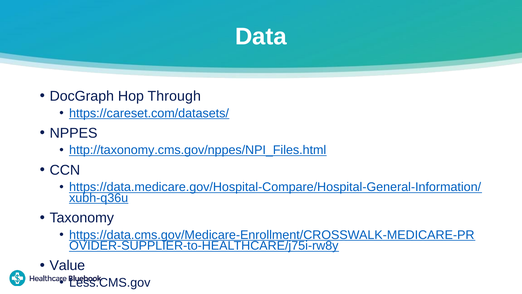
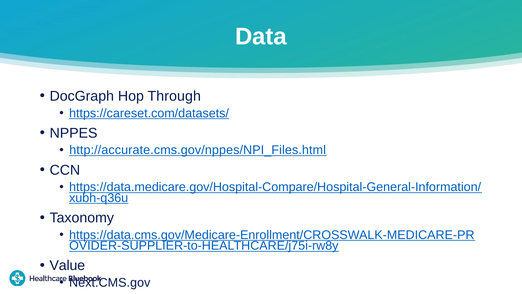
http://taxonomy.cms.gov/nppes/NPI_Files.html: http://taxonomy.cms.gov/nppes/NPI_Files.html -> http://accurate.cms.gov/nppes/NPI_Files.html
Less.CMS.gov: Less.CMS.gov -> Next.CMS.gov
